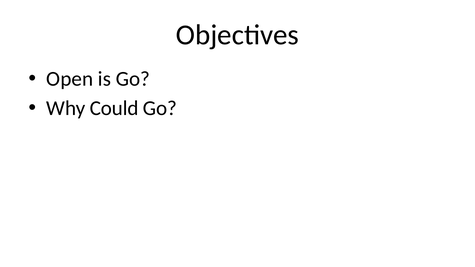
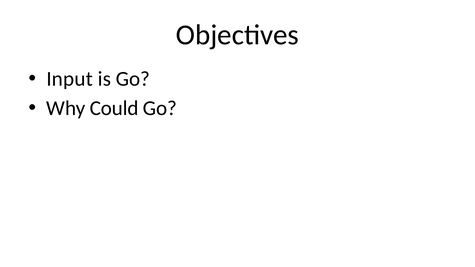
Open: Open -> Input
